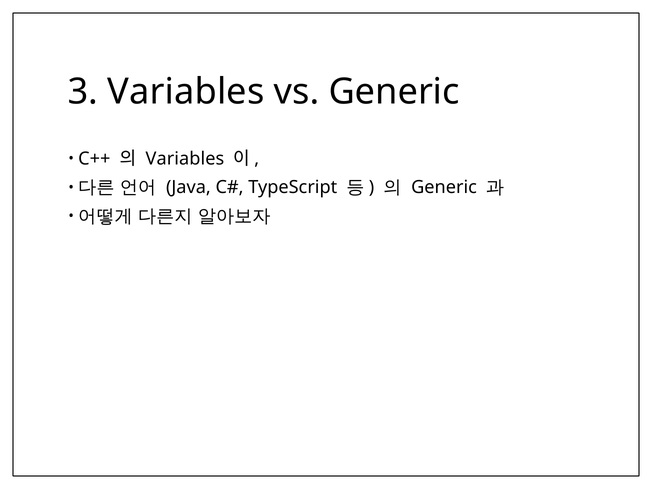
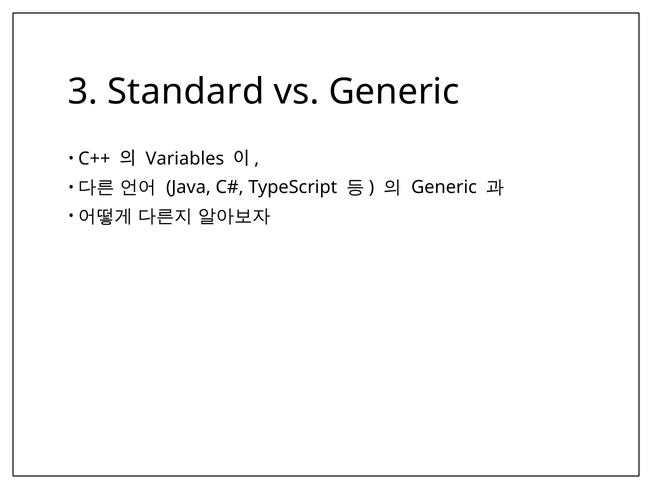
3 Variables: Variables -> Standard
